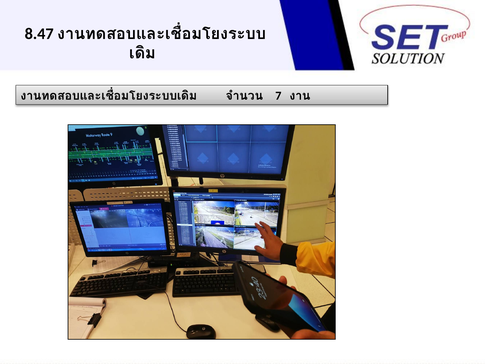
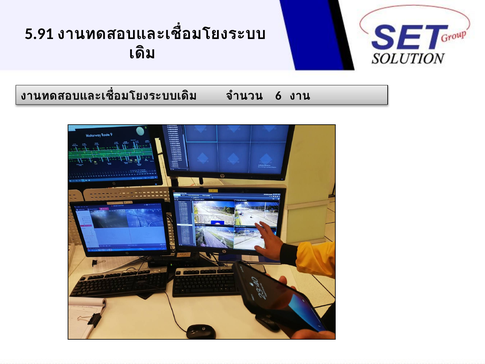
8.47: 8.47 -> 5.91
7: 7 -> 6
